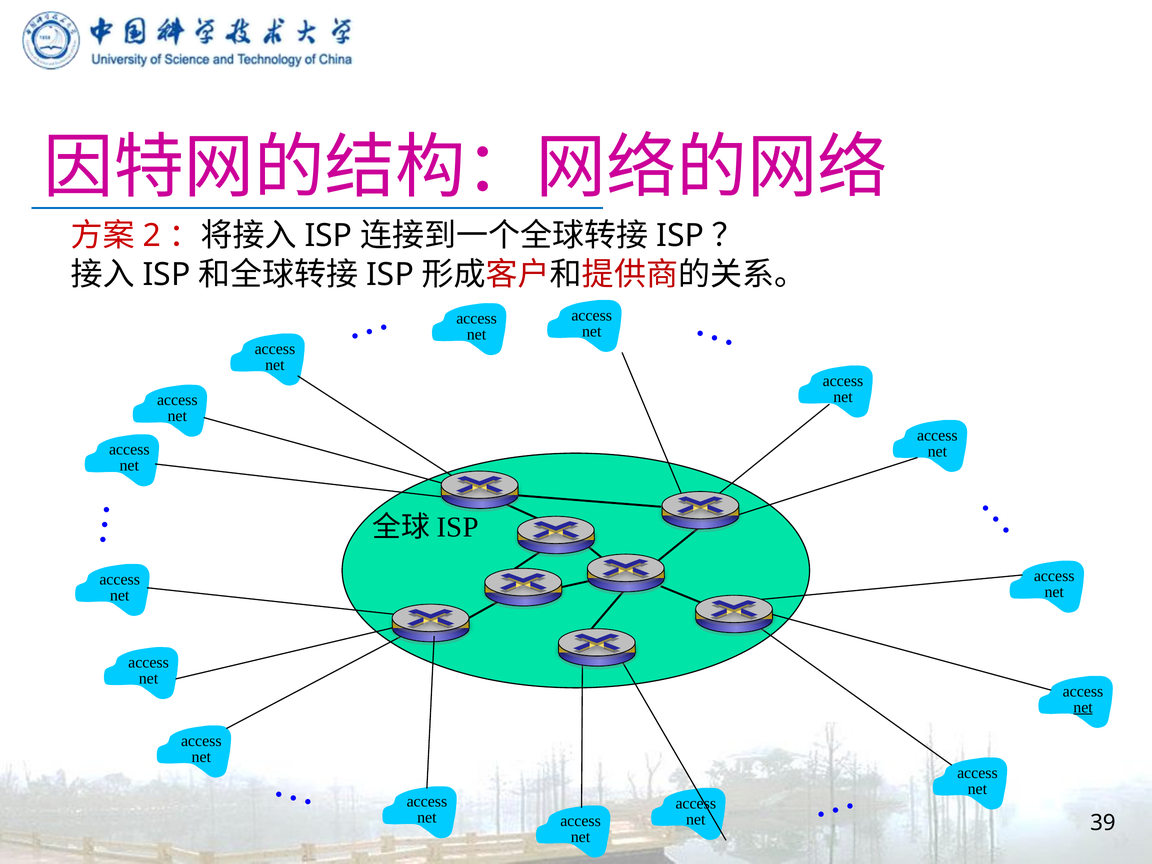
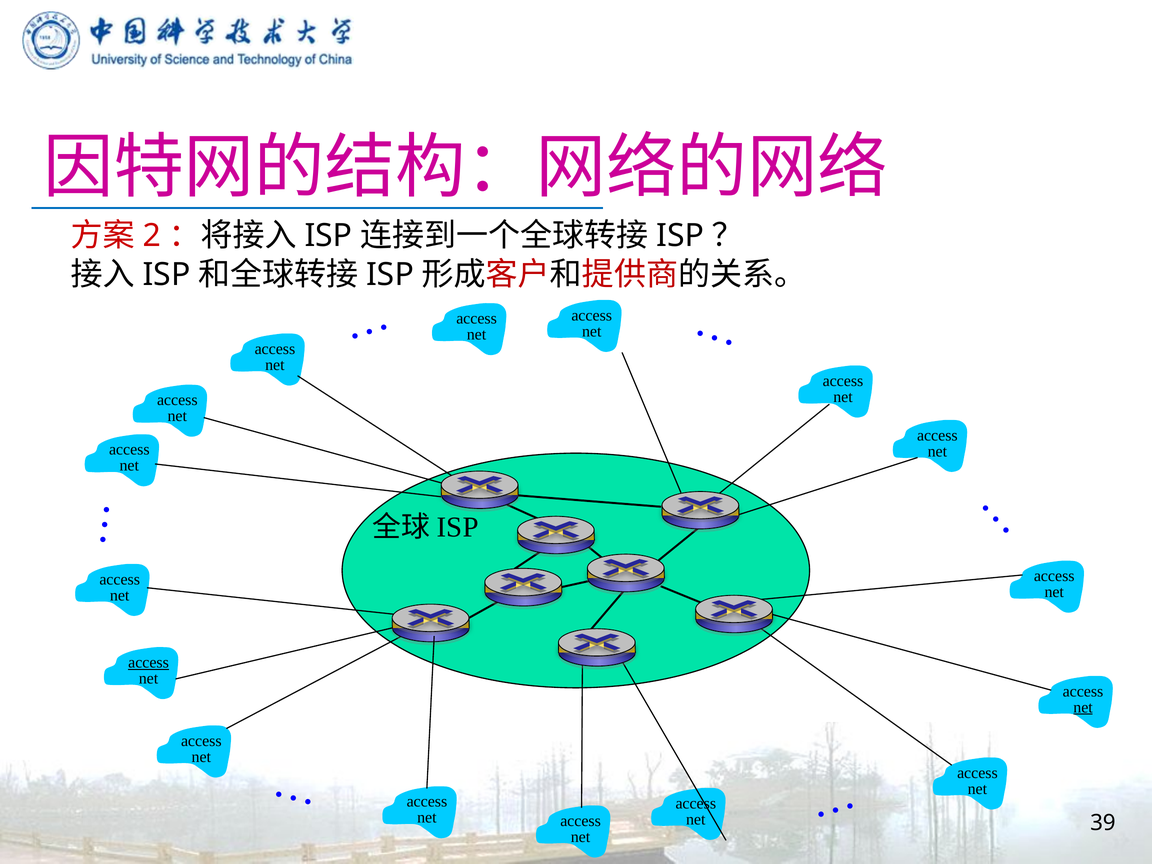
access at (149, 662) underline: none -> present
